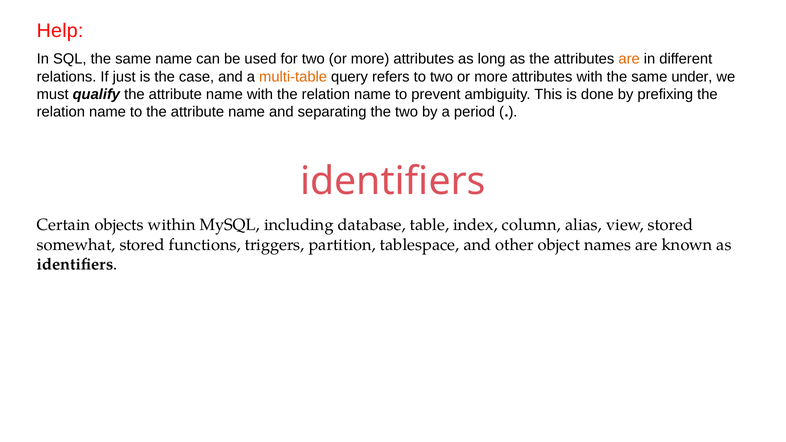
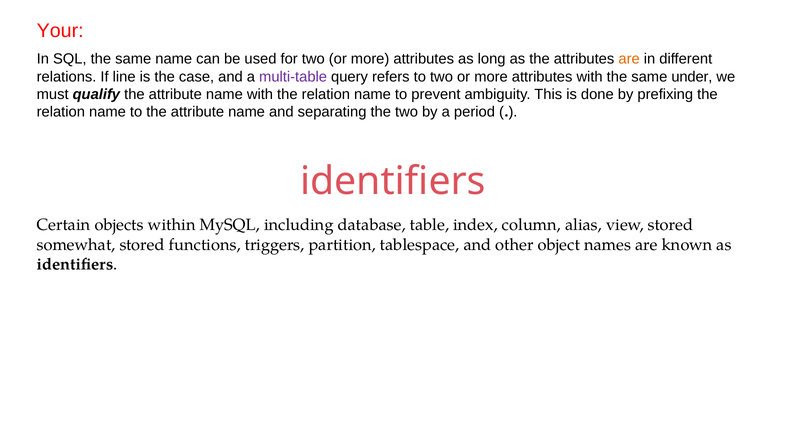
Help: Help -> Your
just: just -> line
multi-table colour: orange -> purple
